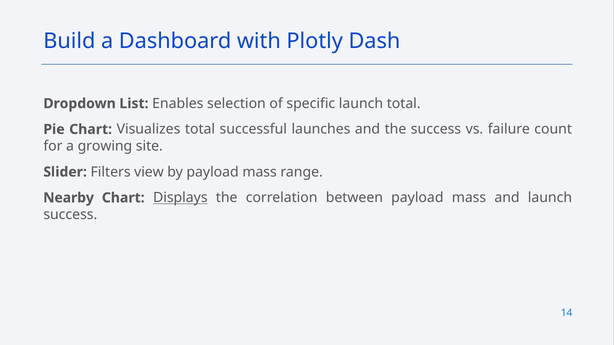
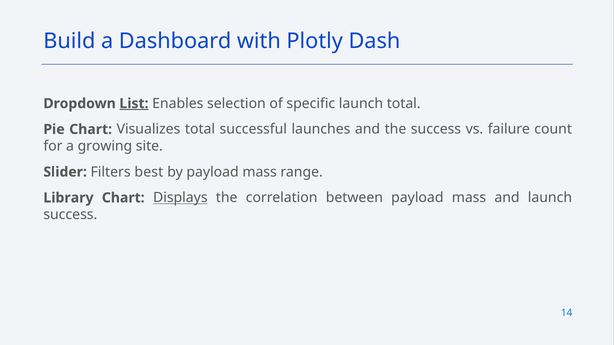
List underline: none -> present
view: view -> best
Nearby: Nearby -> Library
